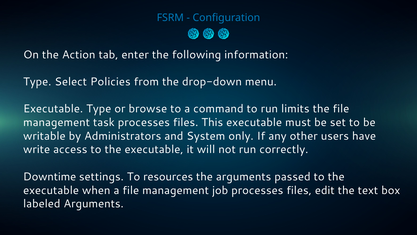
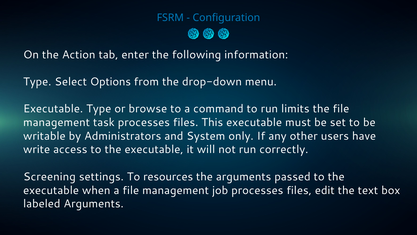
Policies: Policies -> Options
Downtime: Downtime -> Screening
